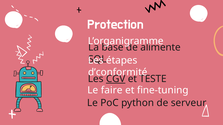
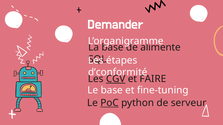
Protection: Protection -> Demander
TESTE: TESTE -> FAIRE
Le faire: faire -> base
PoC underline: none -> present
